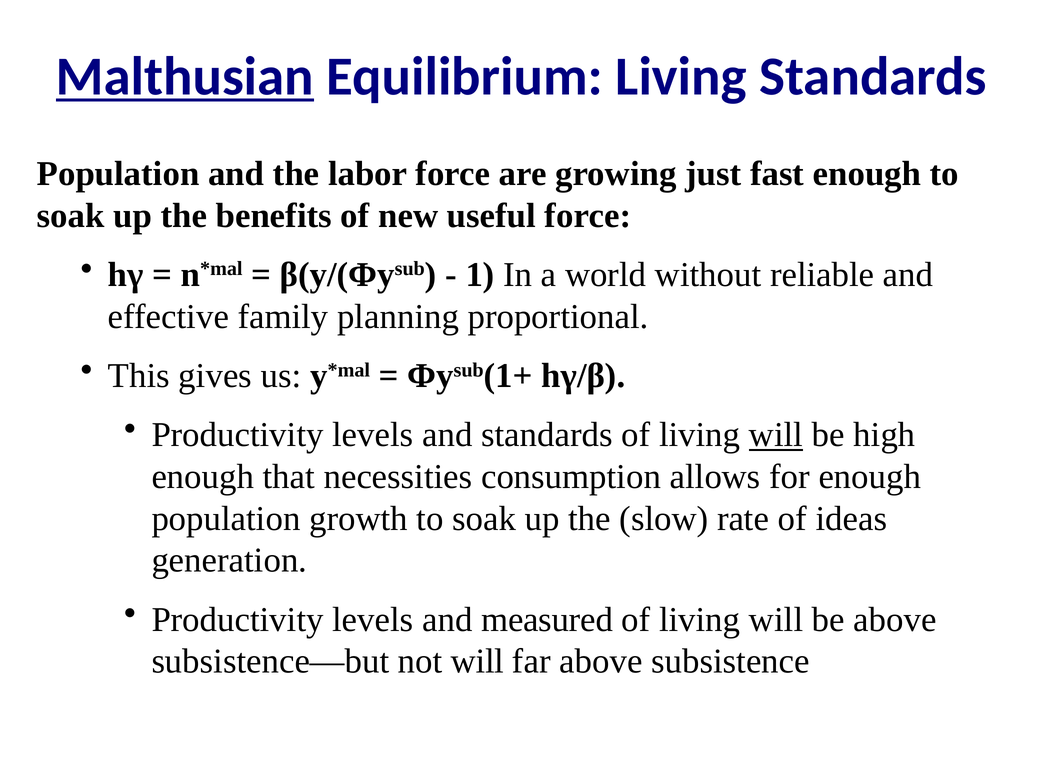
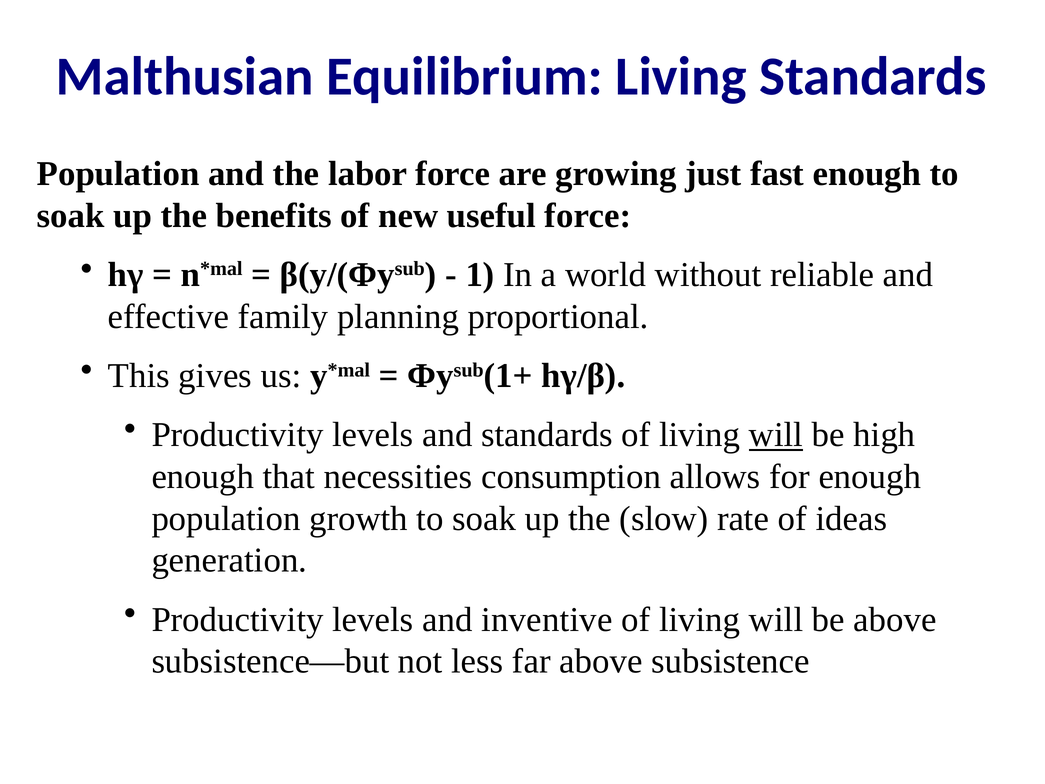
Malthusian underline: present -> none
measured: measured -> inventive
not will: will -> less
